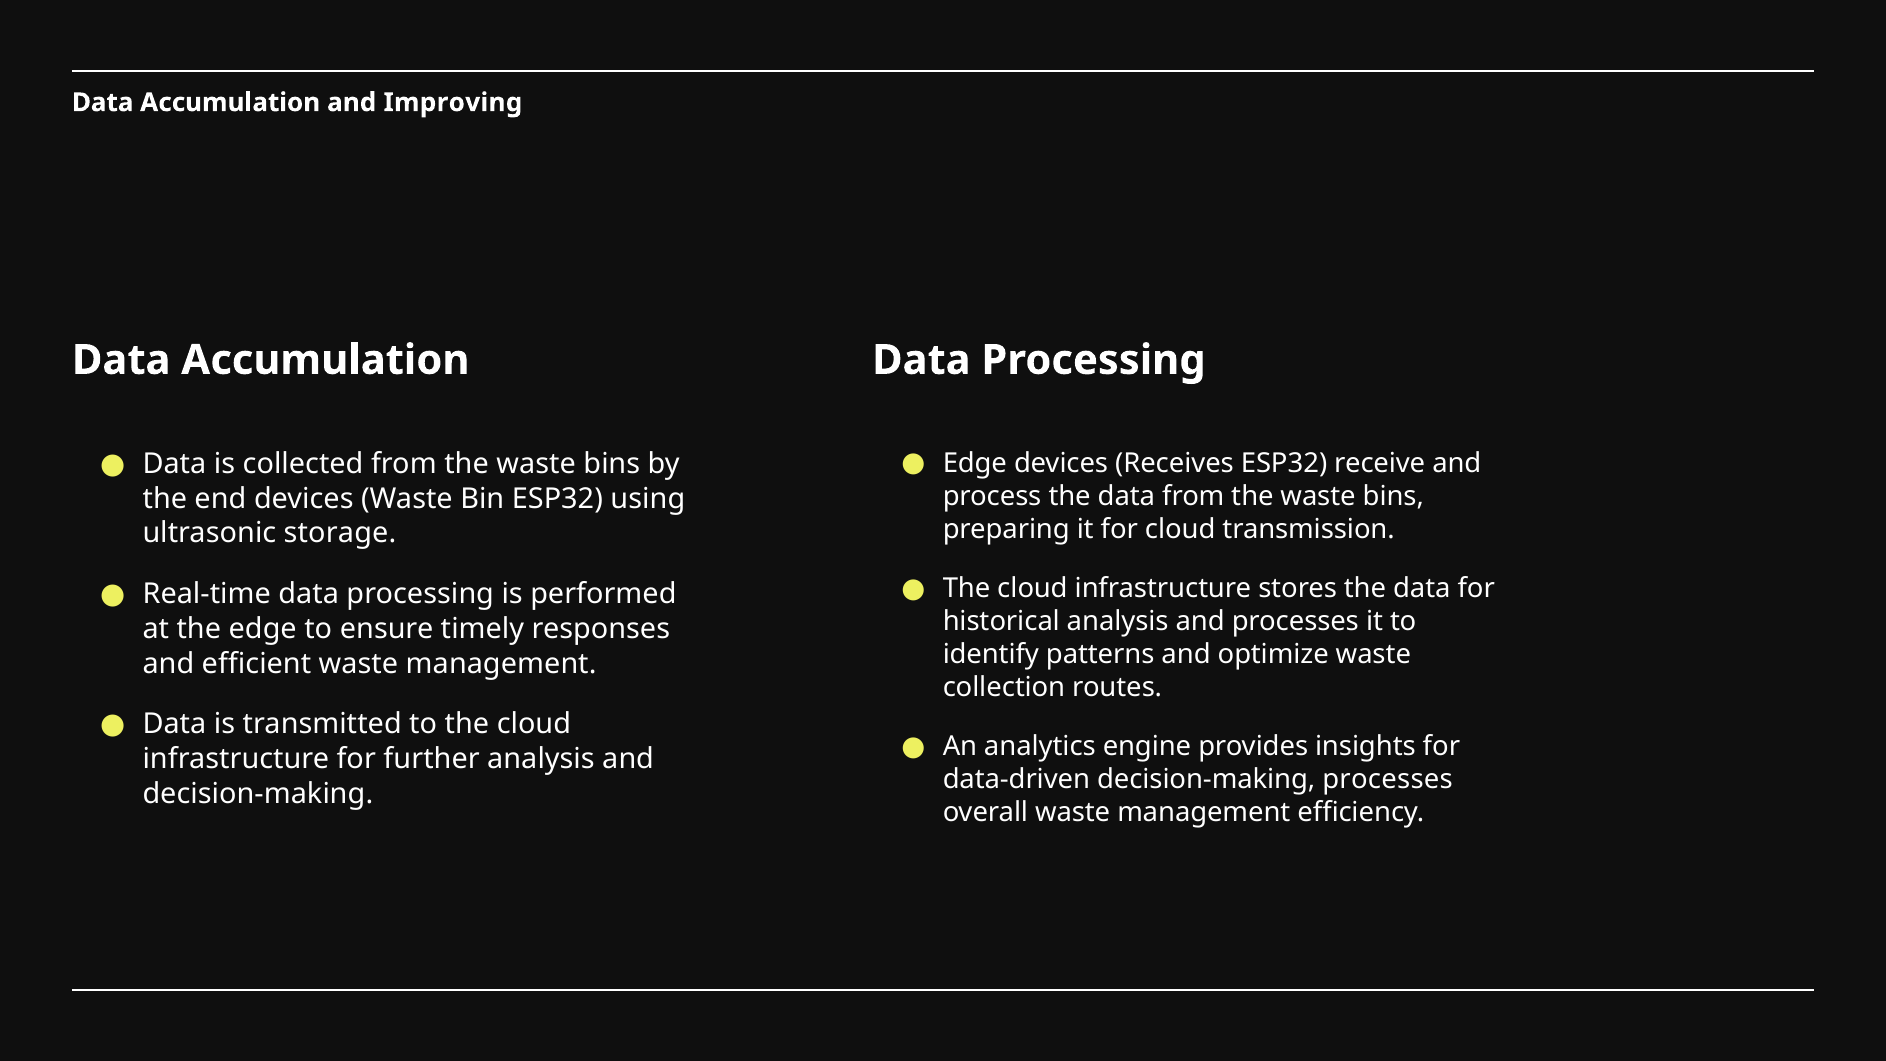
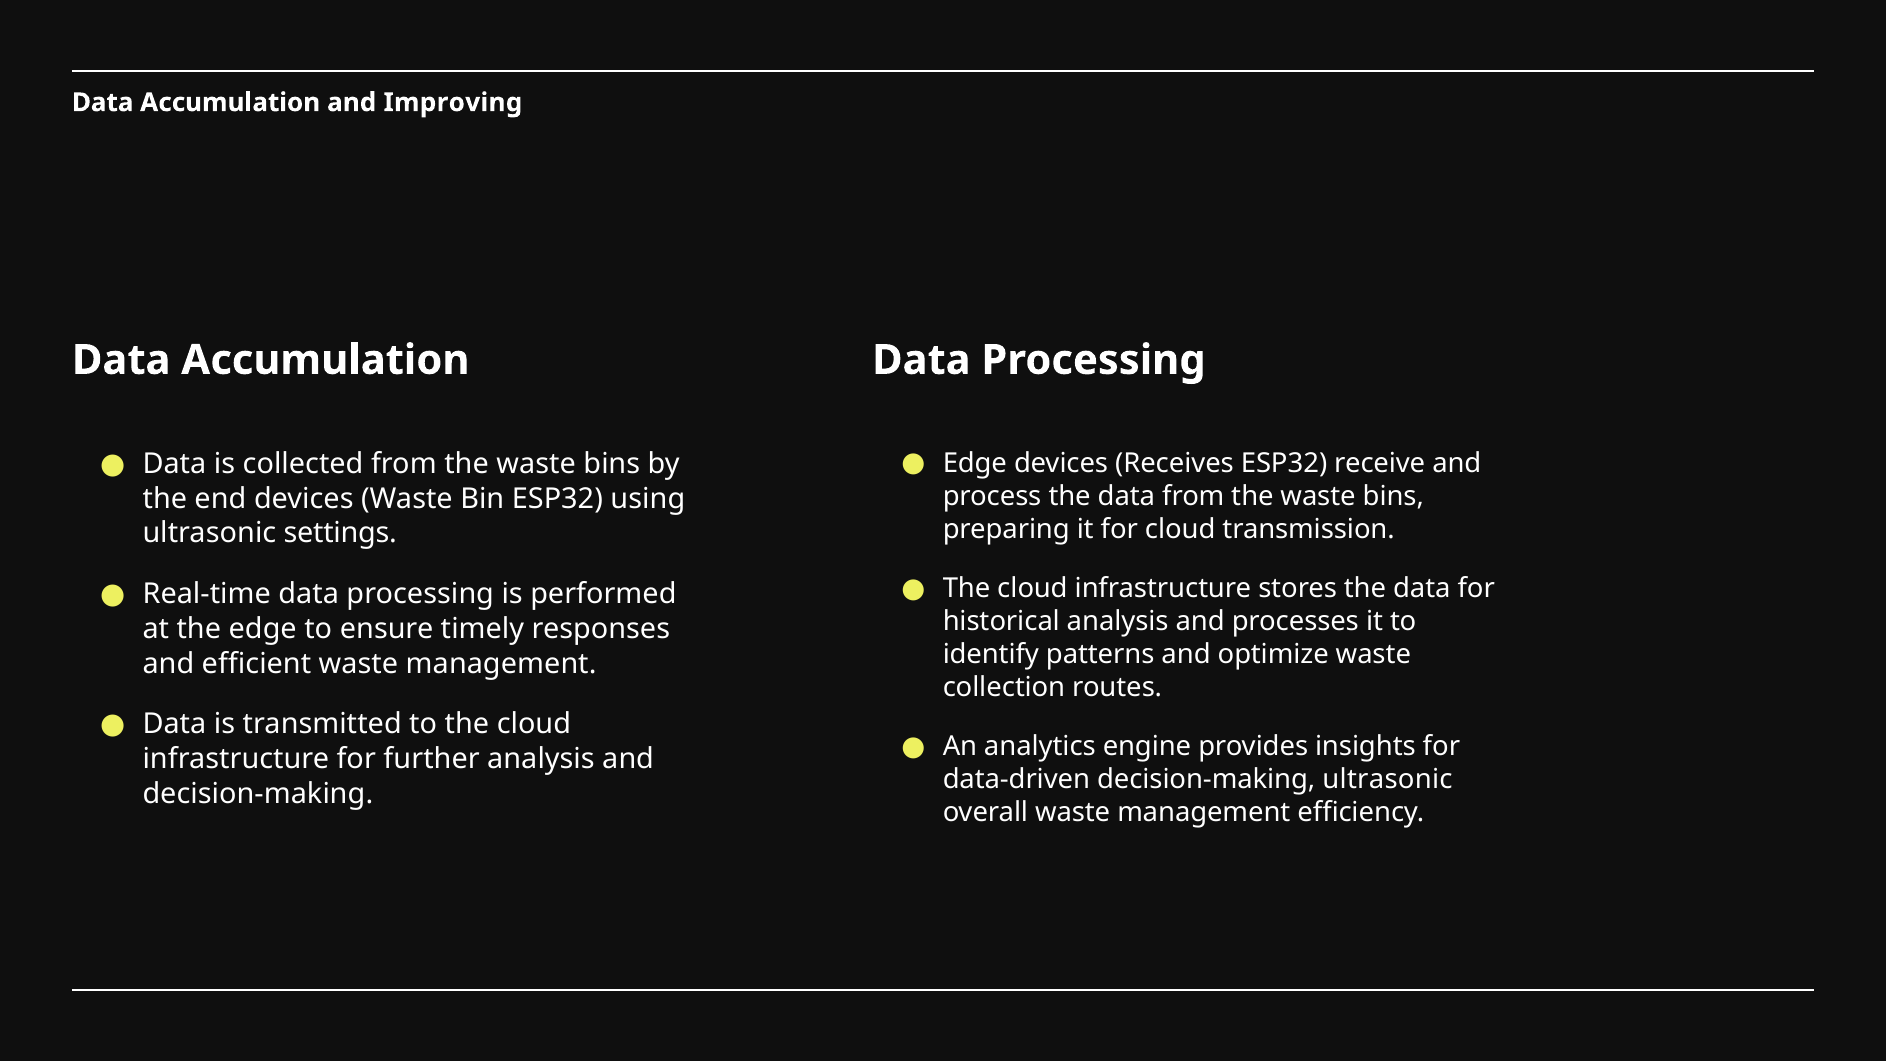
storage: storage -> settings
decision-making processes: processes -> ultrasonic
